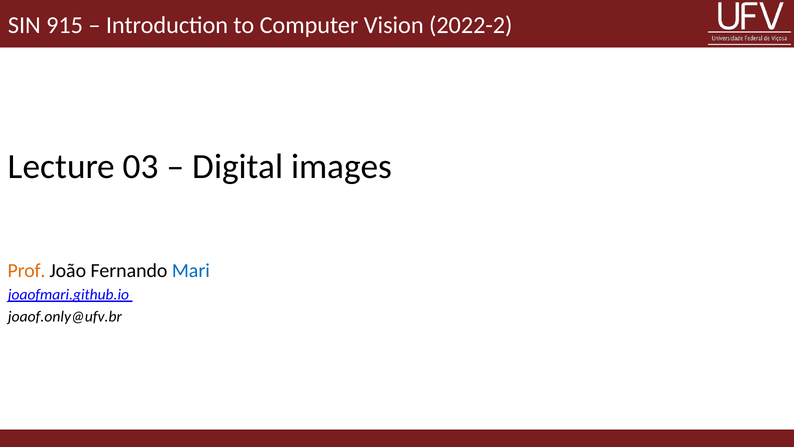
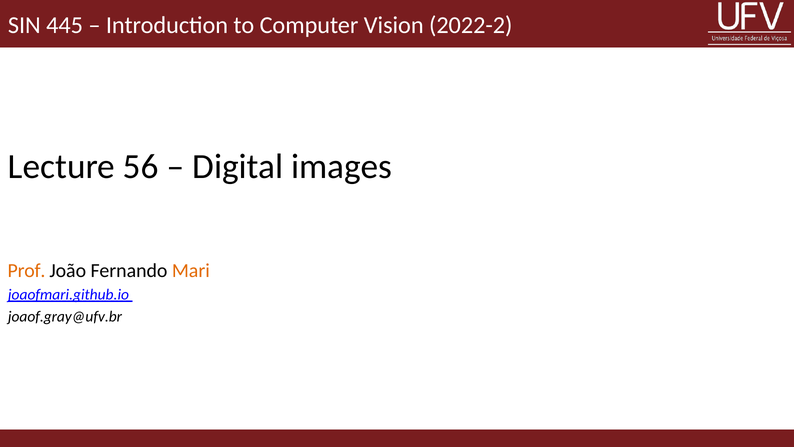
915: 915 -> 445
03: 03 -> 56
Mari colour: blue -> orange
joaof.only@ufv.br: joaof.only@ufv.br -> joaof.gray@ufv.br
